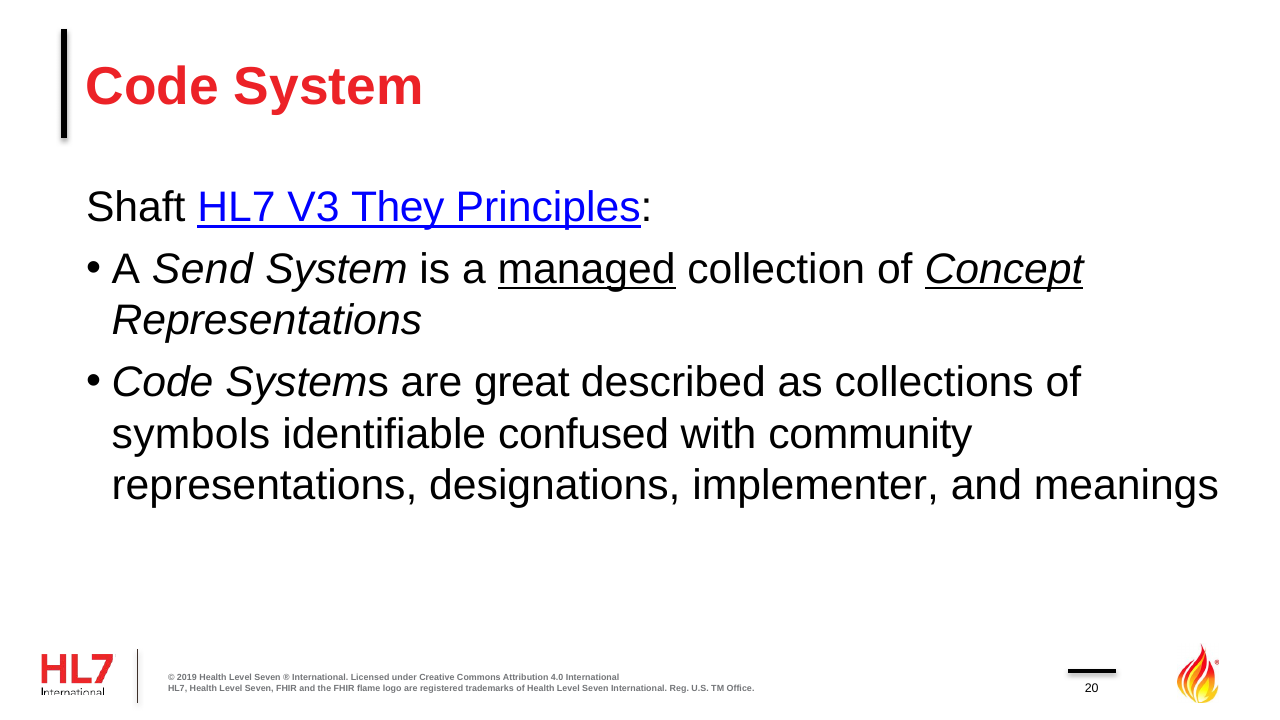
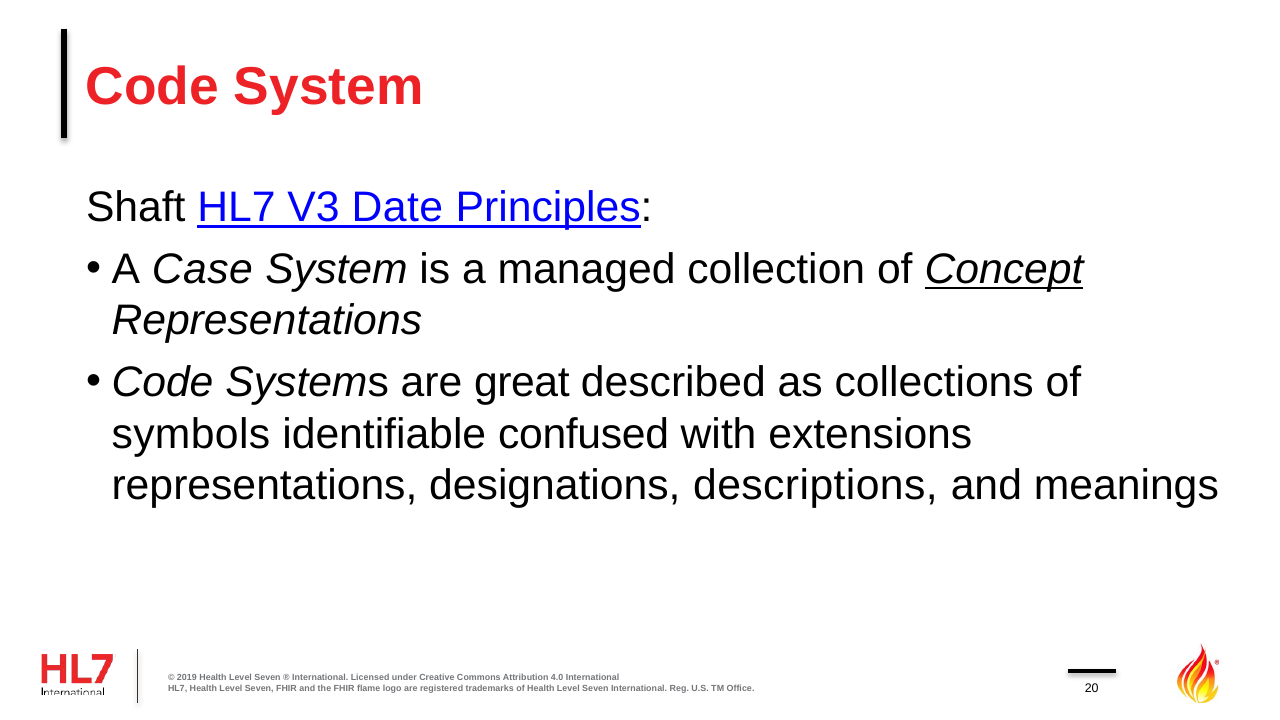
They: They -> Date
Send: Send -> Case
managed underline: present -> none
community: community -> extensions
implementer: implementer -> descriptions
